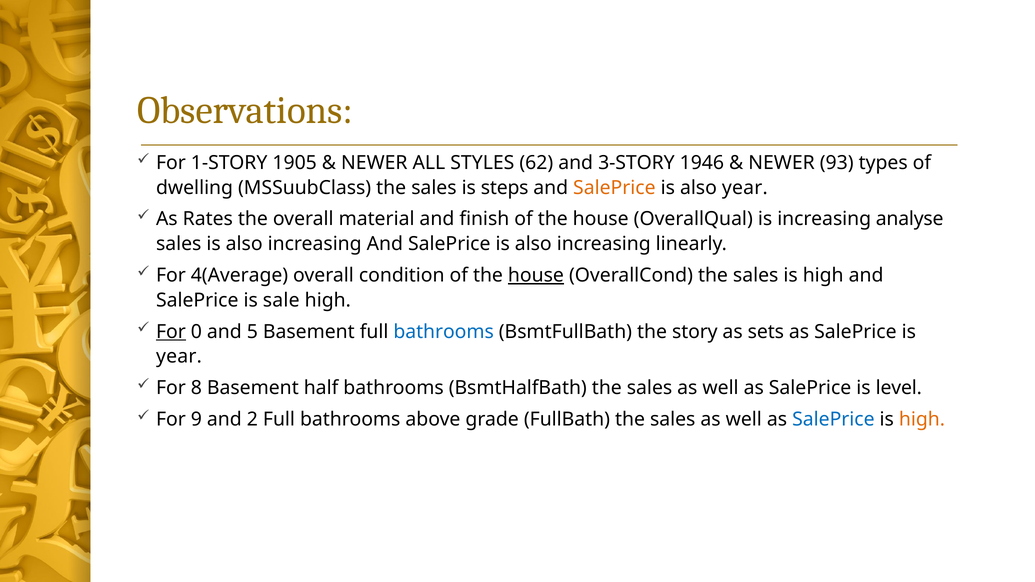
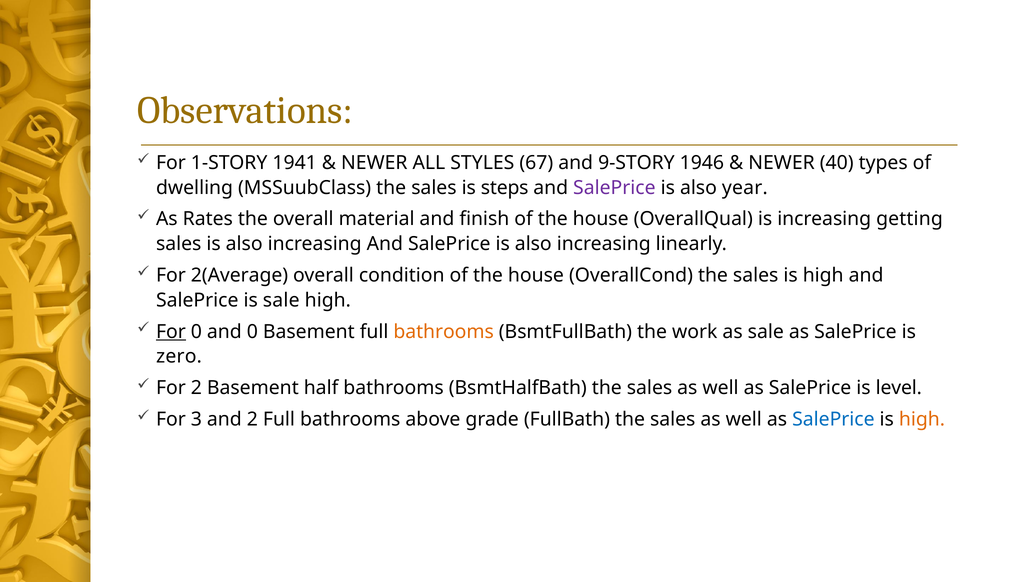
1905: 1905 -> 1941
62: 62 -> 67
3-STORY: 3-STORY -> 9-STORY
93: 93 -> 40
SalePrice at (614, 188) colour: orange -> purple
analyse: analyse -> getting
4(Average: 4(Average -> 2(Average
house at (536, 276) underline: present -> none
and 5: 5 -> 0
bathrooms at (444, 332) colour: blue -> orange
story: story -> work
as sets: sets -> sale
year at (179, 357): year -> zero
For 8: 8 -> 2
9: 9 -> 3
